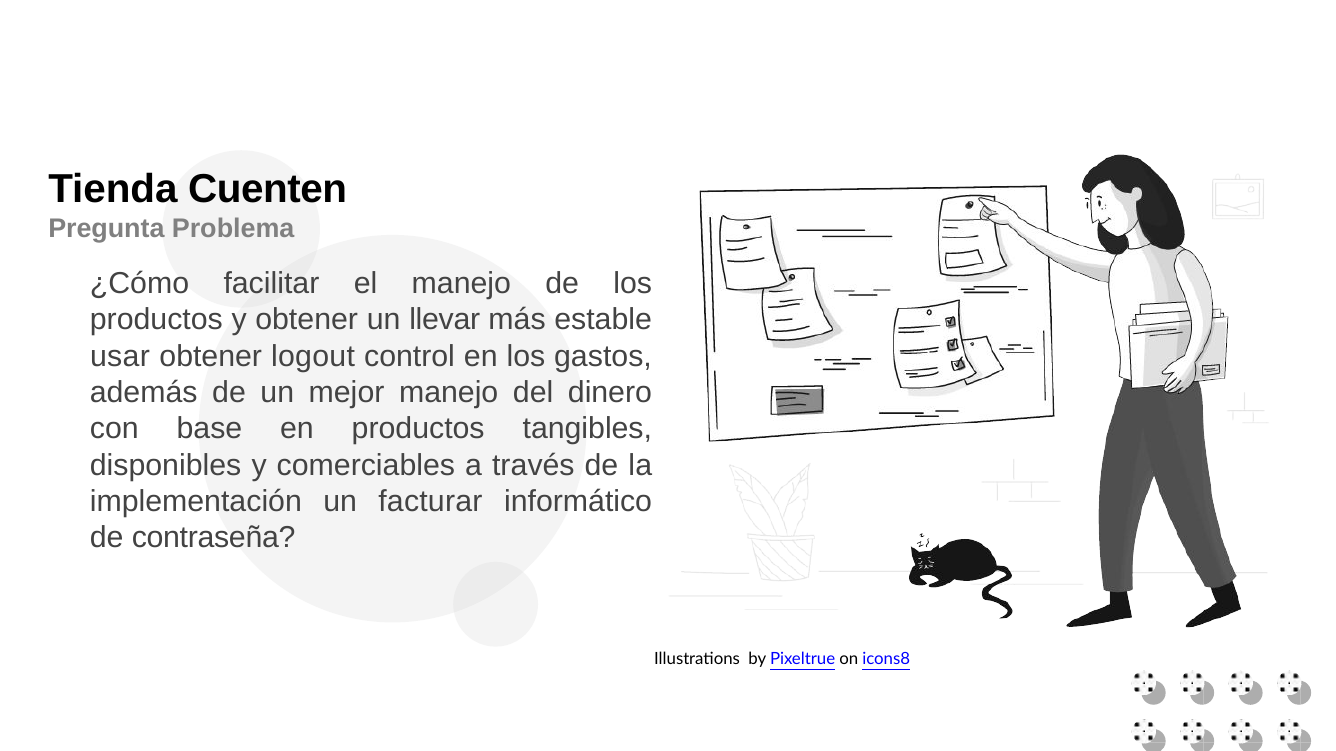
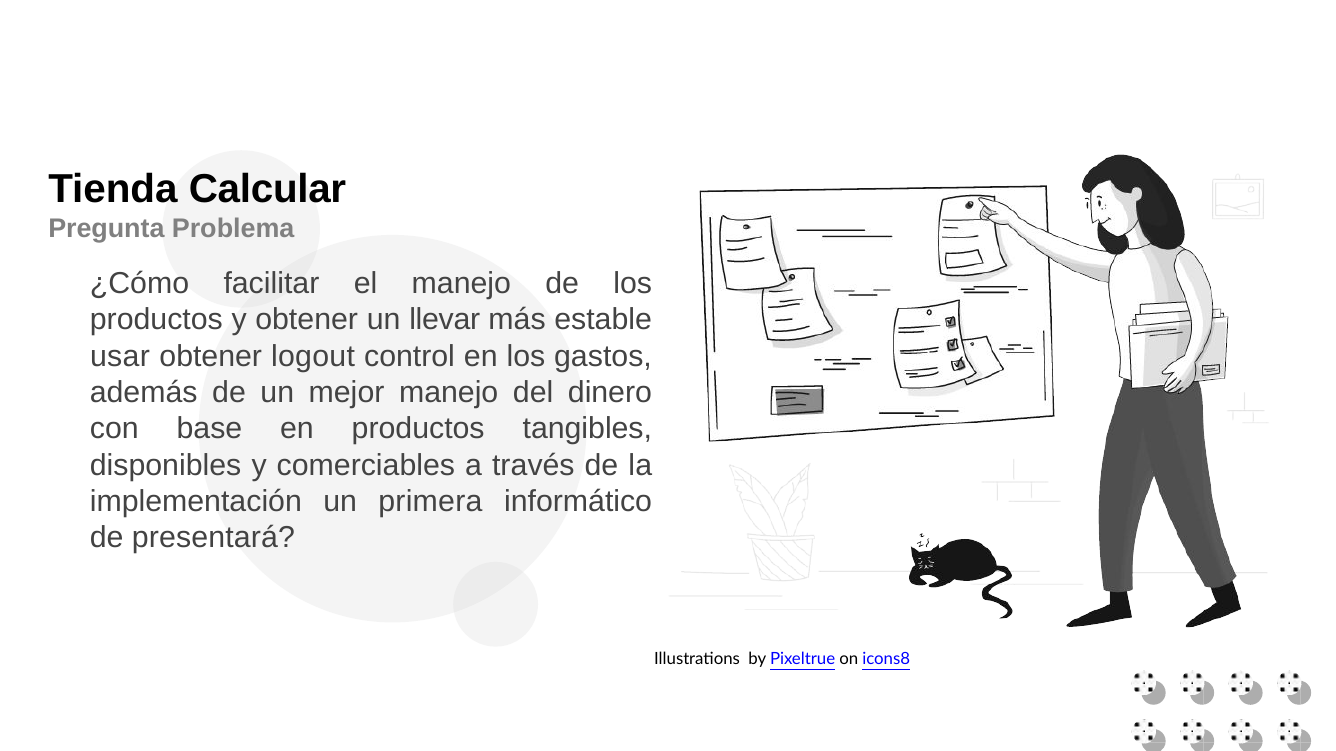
Cuenten: Cuenten -> Calcular
facturar: facturar -> primera
contraseña: contraseña -> presentará
